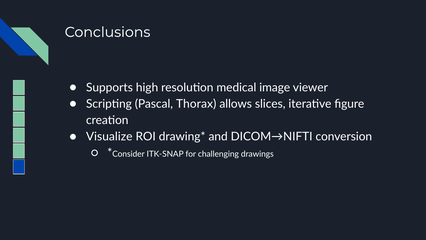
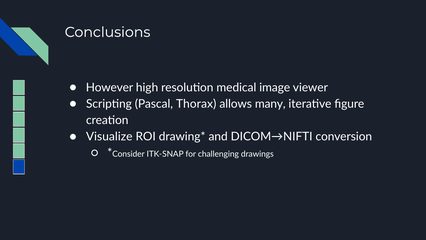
Supports: Supports -> However
slices: slices -> many
